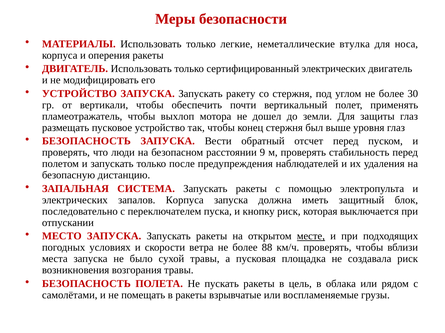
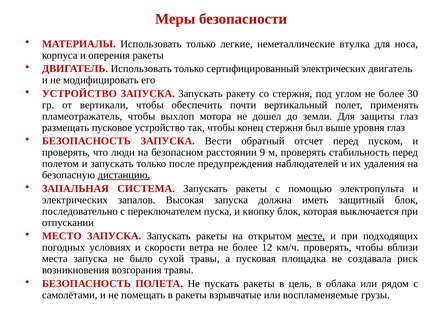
дистанцию underline: none -> present
запалов Корпуса: Корпуса -> Высокая
кнопку риск: риск -> блок
88: 88 -> 12
